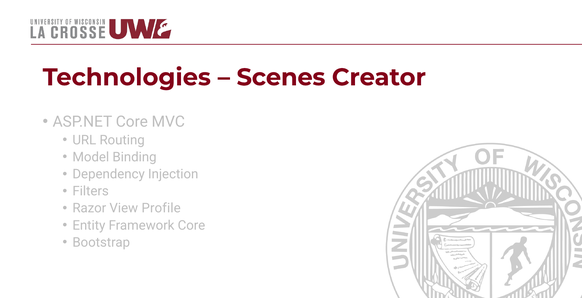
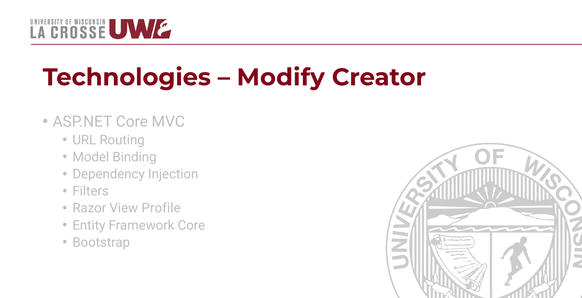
Scenes: Scenes -> Modify
